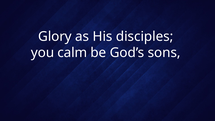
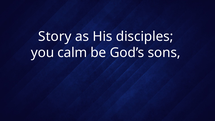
Glory: Glory -> Story
